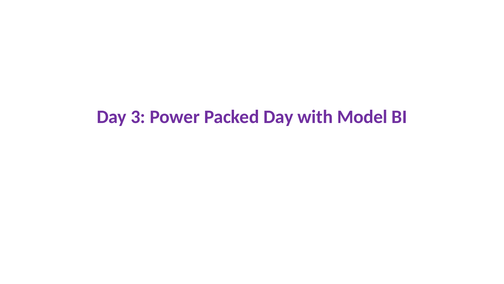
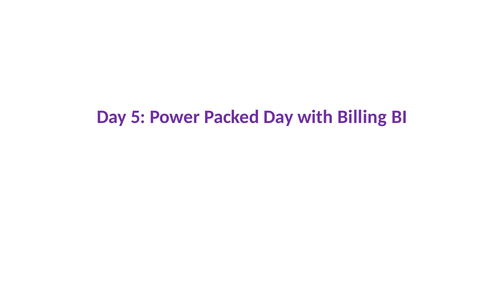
3: 3 -> 5
Model: Model -> Billing
